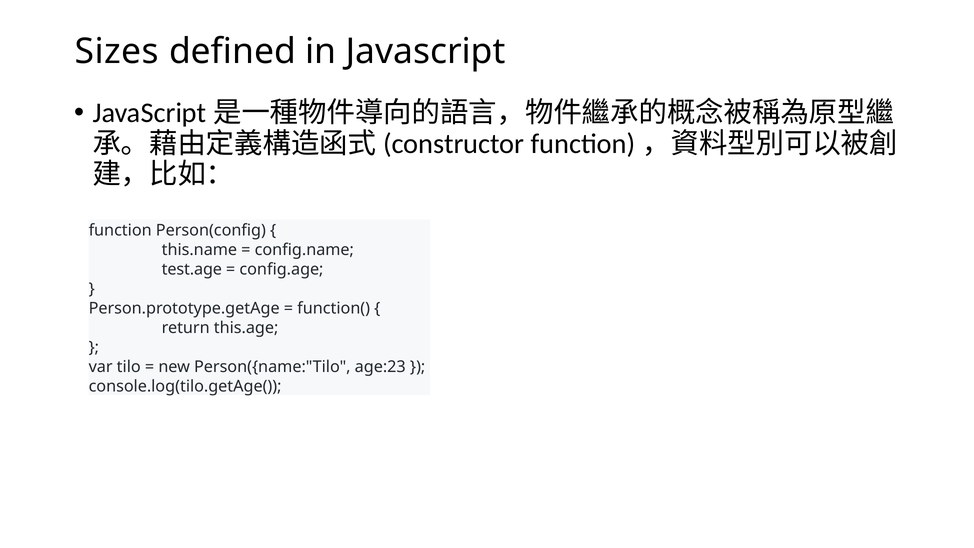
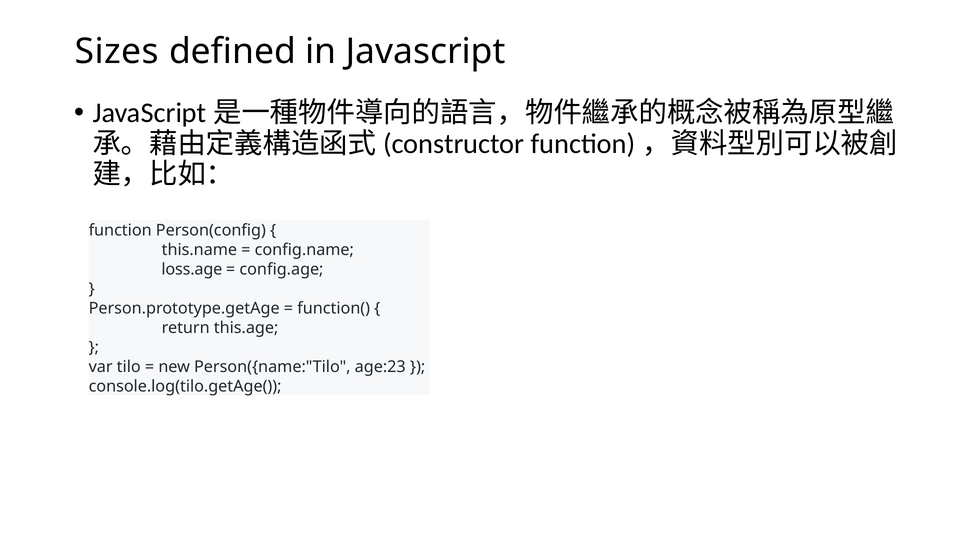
test.age: test.age -> loss.age
